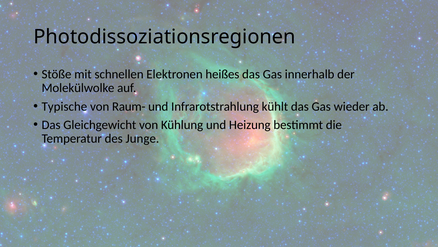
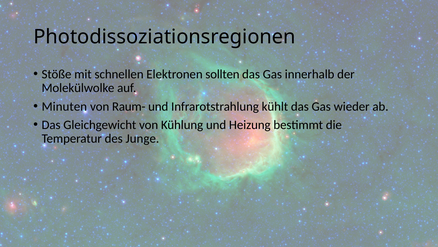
heißes: heißes -> sollten
Typische: Typische -> Minuten
